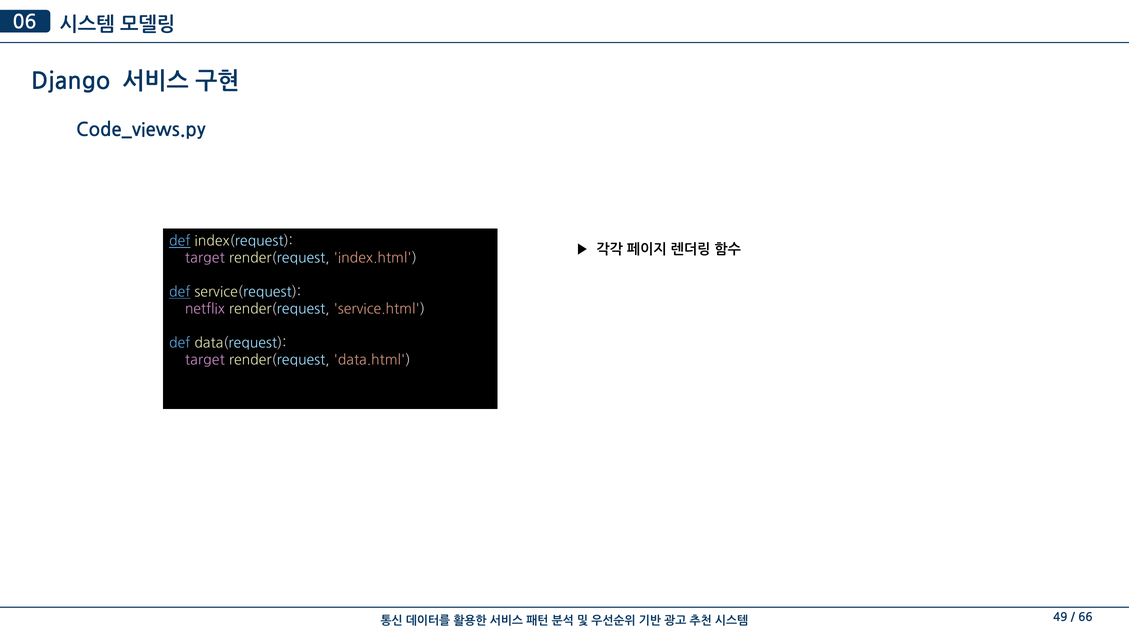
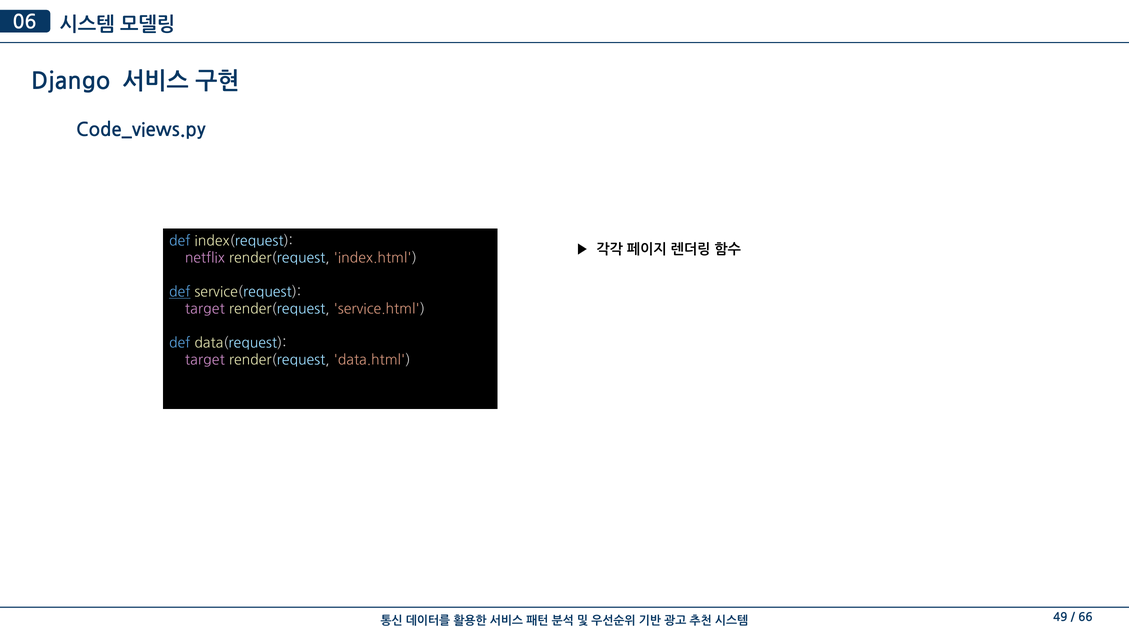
def at (180, 241) underline: present -> none
target at (205, 258): target -> netflix
netflix at (205, 309): netflix -> target
